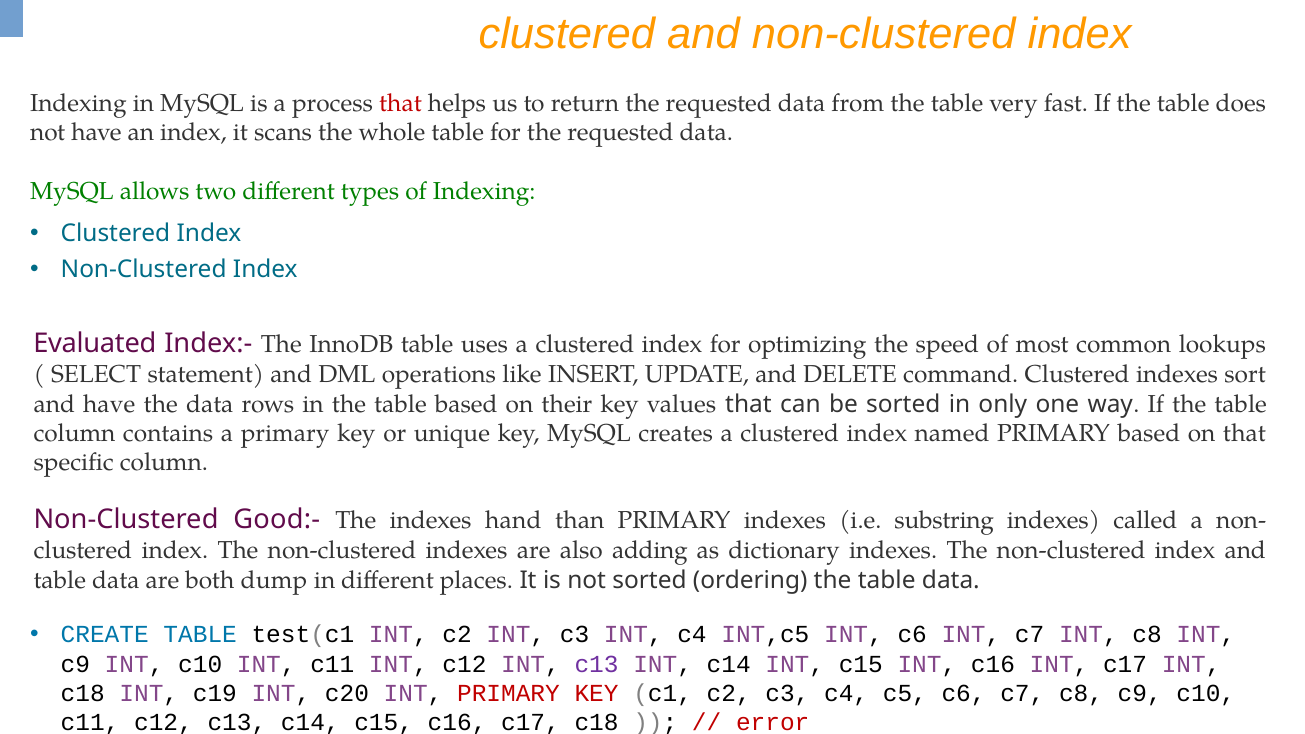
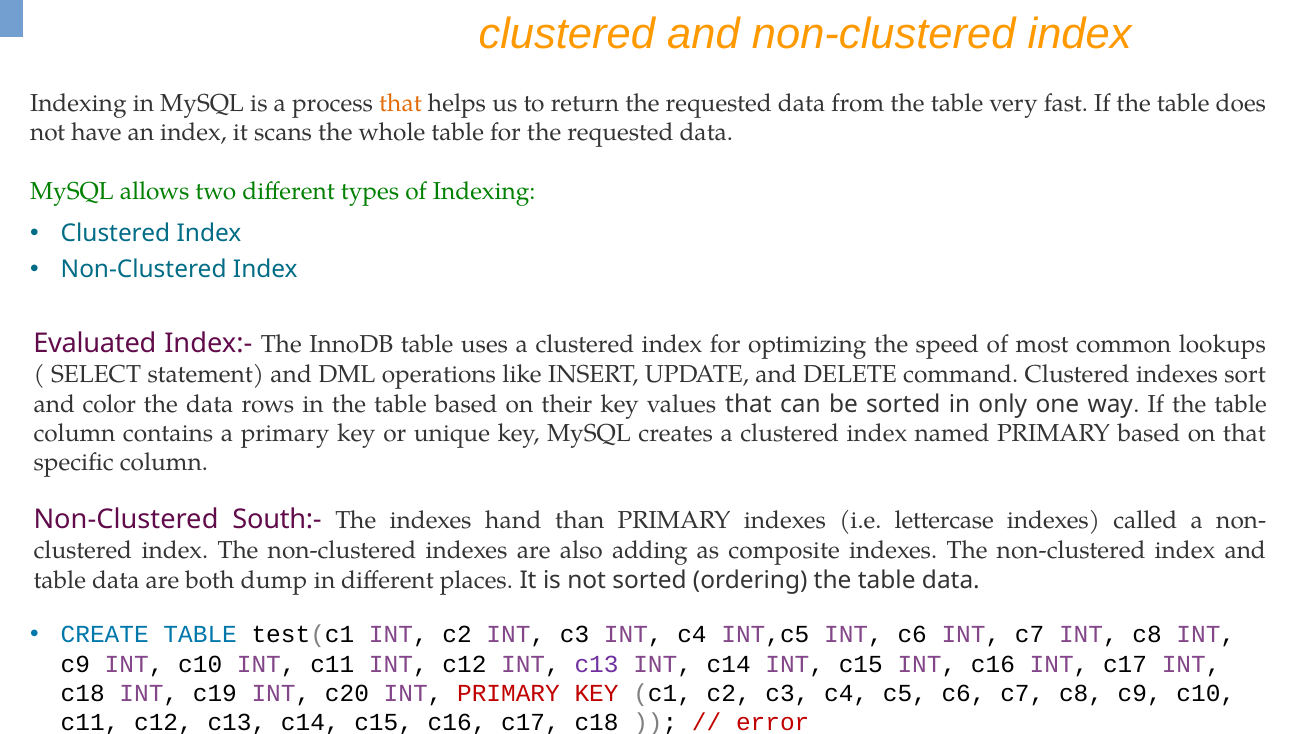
that at (401, 103) colour: red -> orange
and have: have -> color
Good:-: Good:- -> South:-
substring: substring -> lettercase
dictionary: dictionary -> composite
